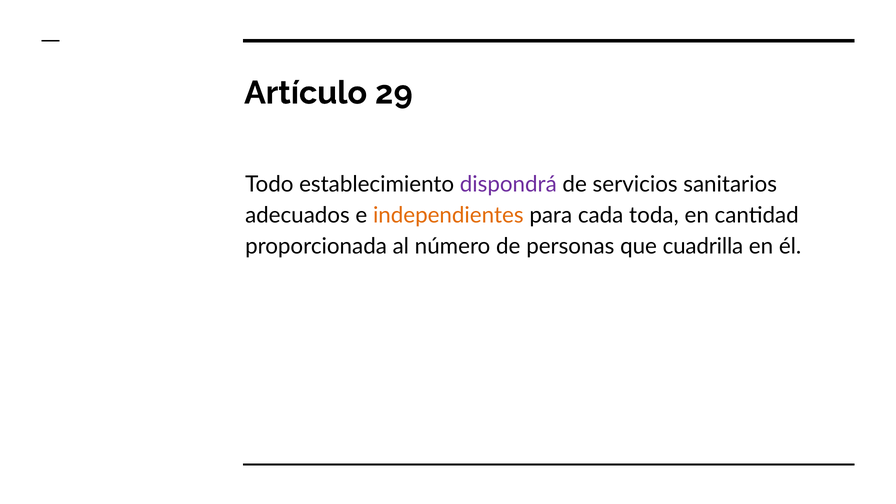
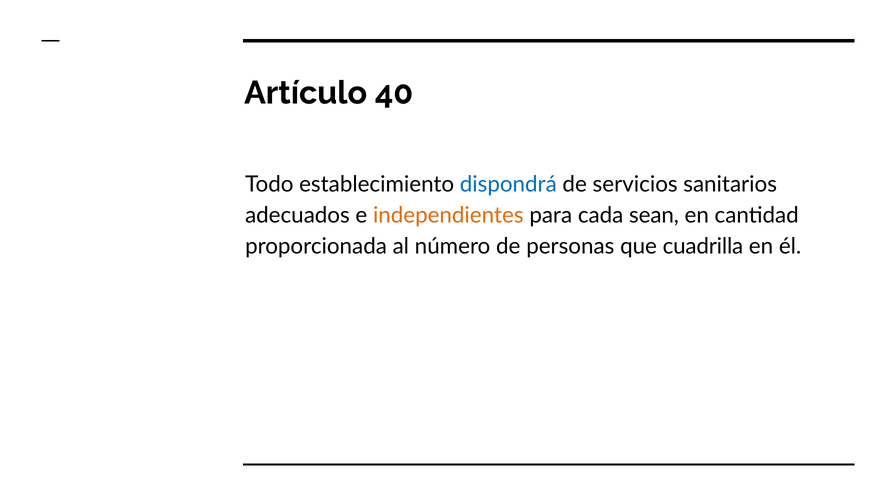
29: 29 -> 40
dispondrá colour: purple -> blue
toda: toda -> sean
